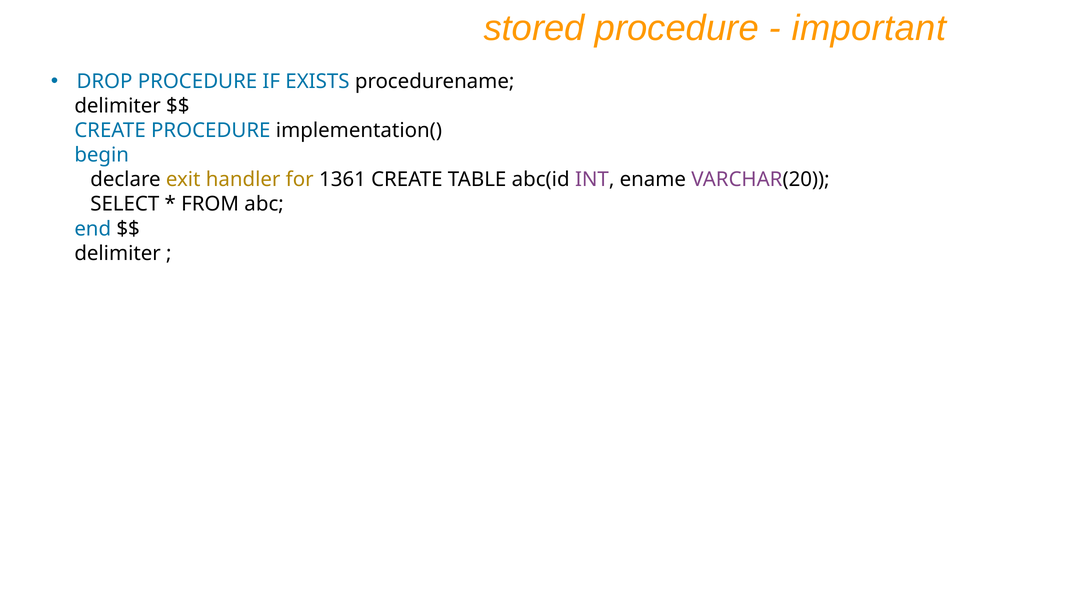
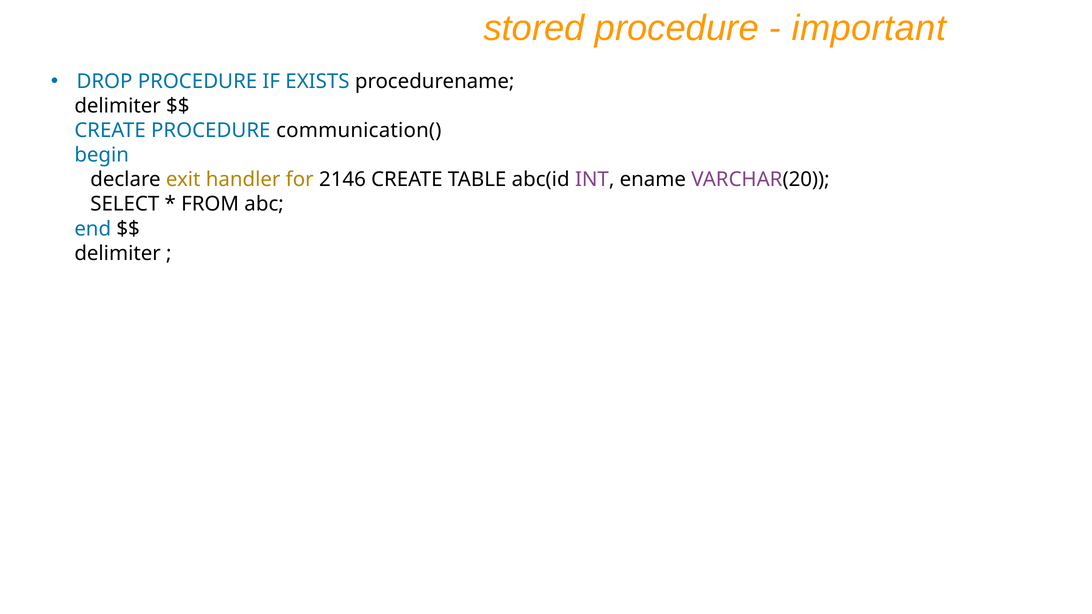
implementation(: implementation( -> communication(
1361: 1361 -> 2146
